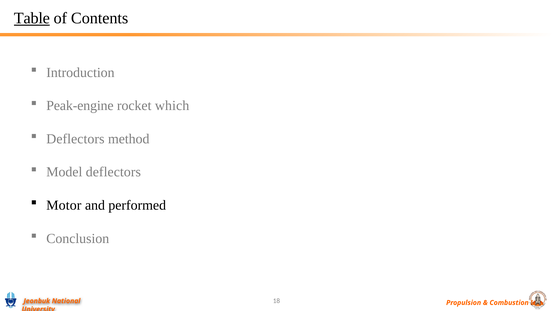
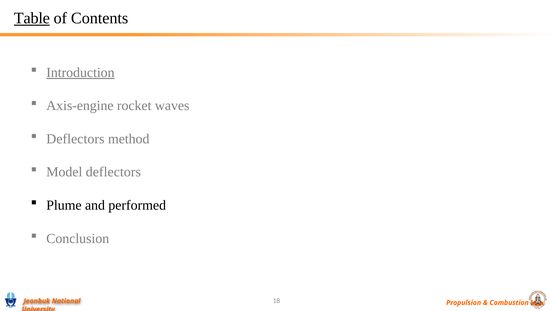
Introduction underline: none -> present
Peak-engine: Peak-engine -> Axis-engine
which: which -> waves
Motor: Motor -> Plume
